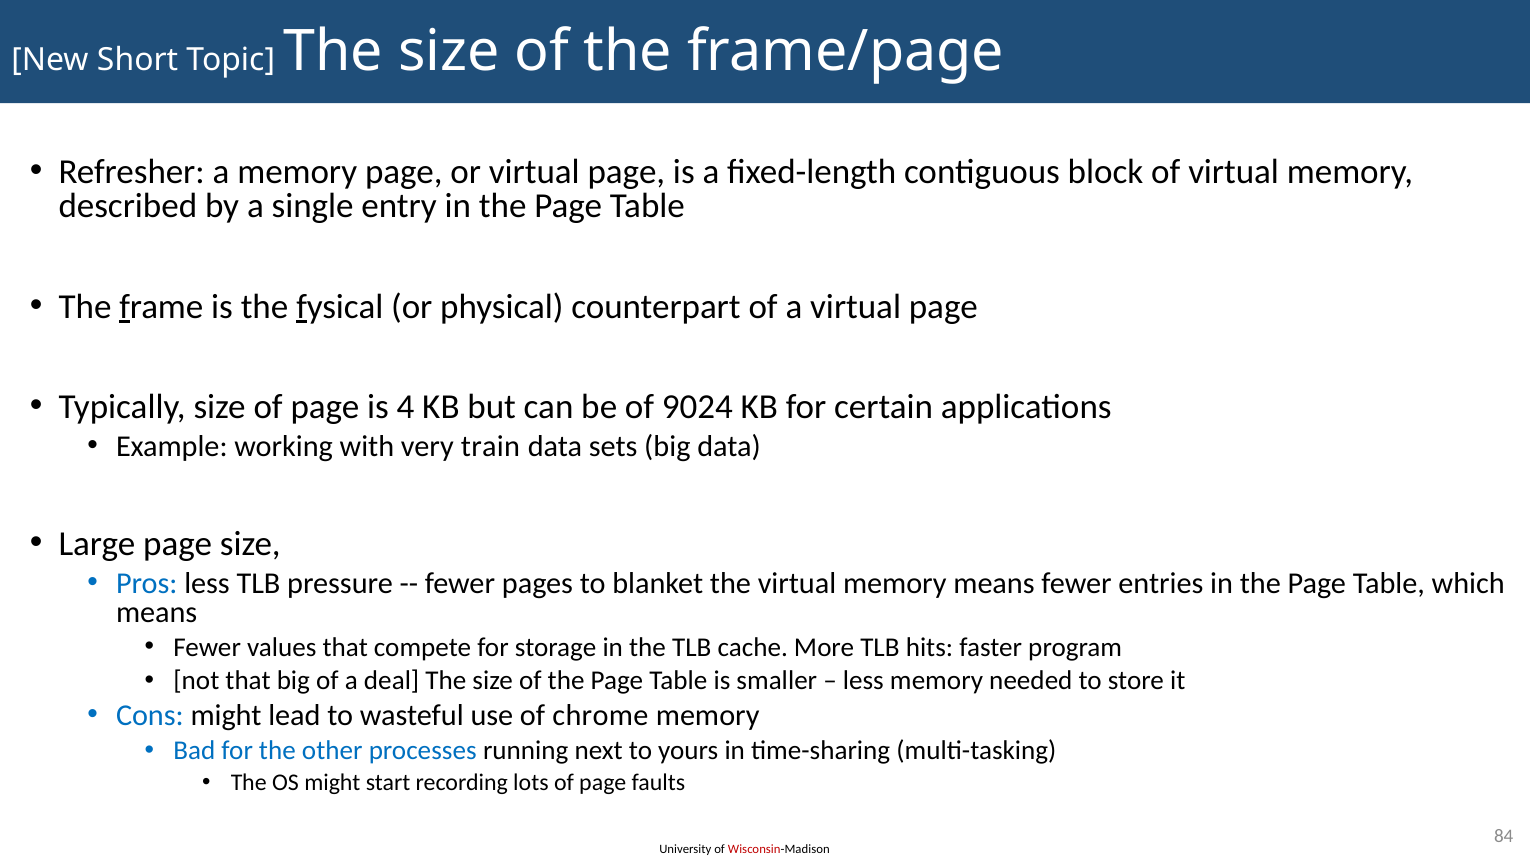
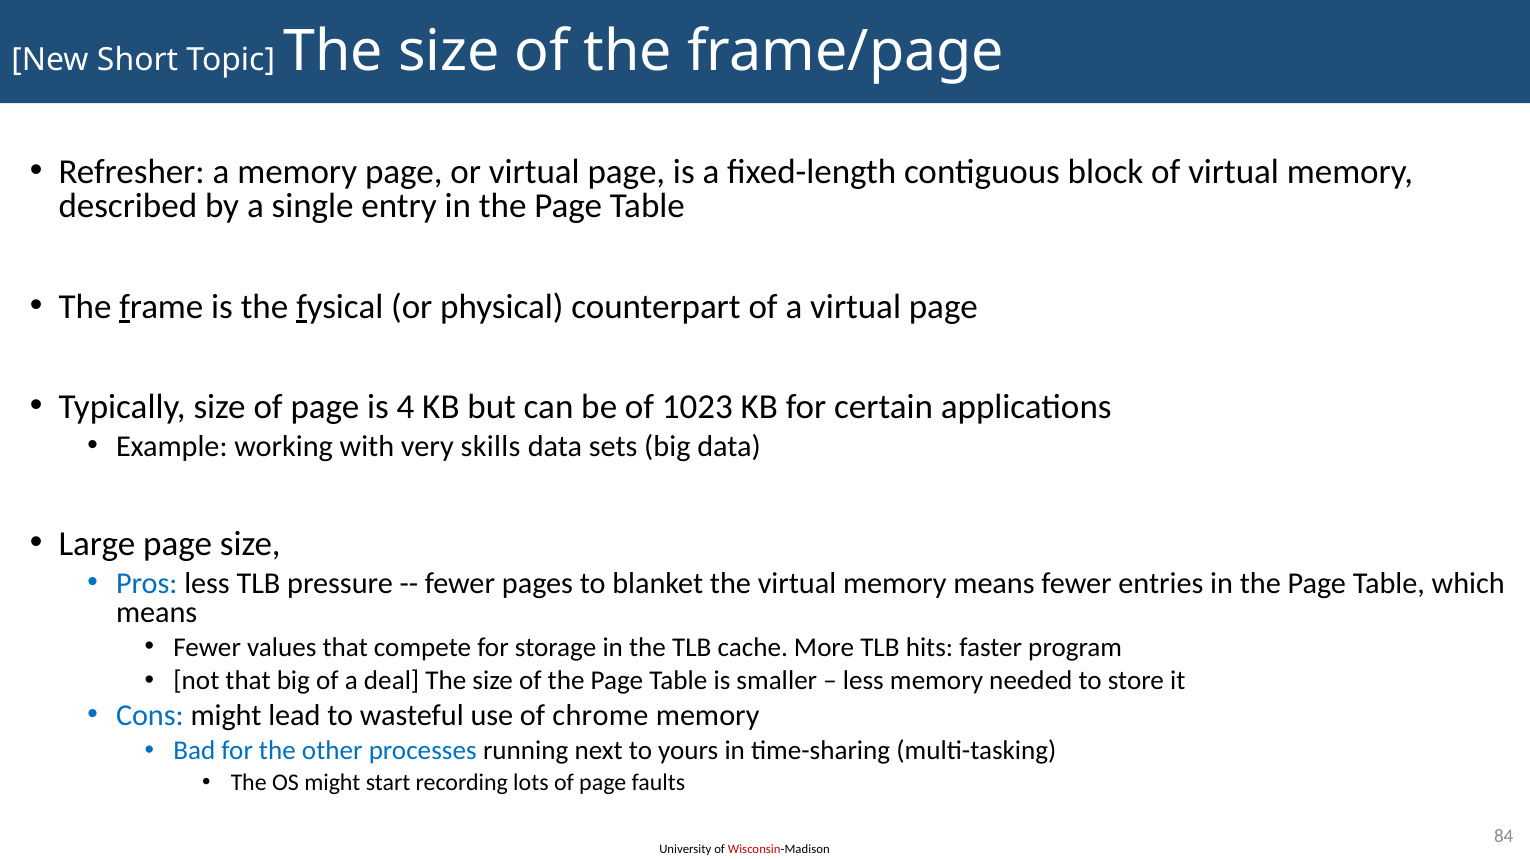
9024: 9024 -> 1023
train: train -> skills
